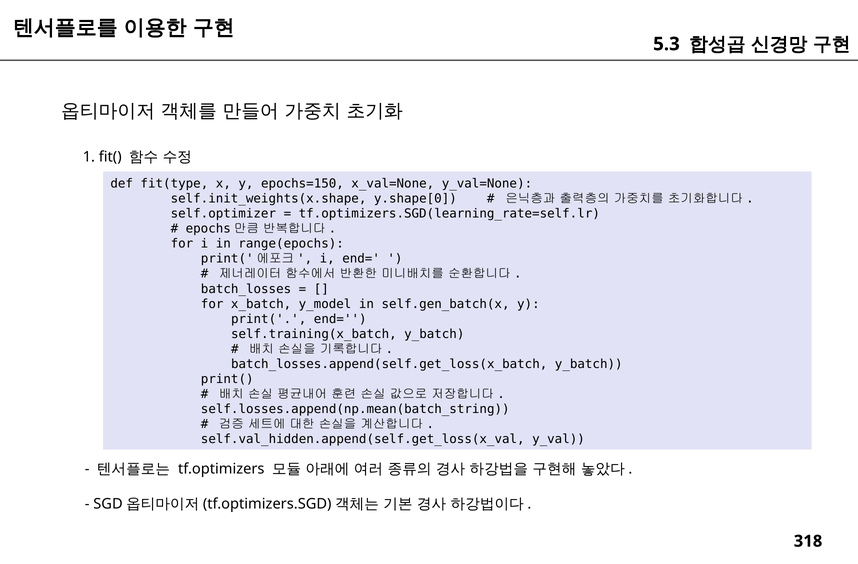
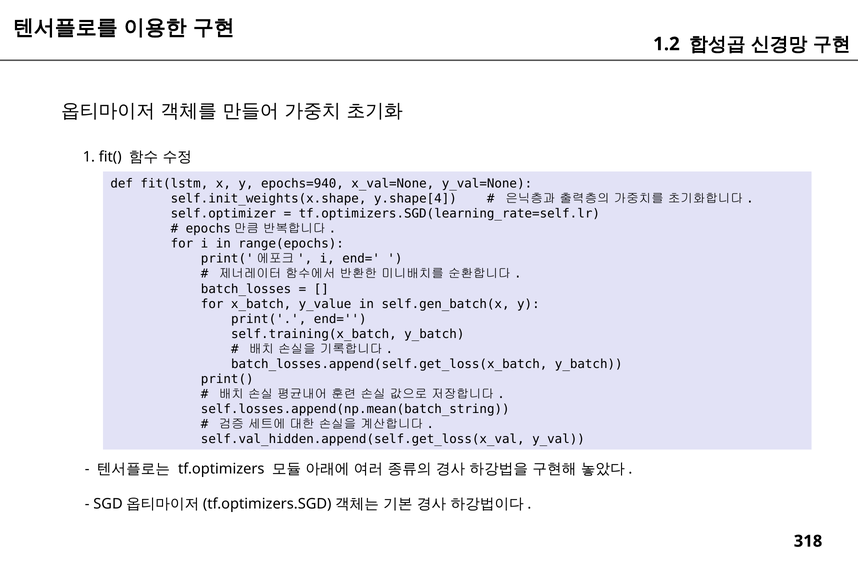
5.3: 5.3 -> 1.2
fit(type: fit(type -> fit(lstm
epochs=150: epochs=150 -> epochs=940
y.shape[0: y.shape[0 -> y.shape[4
y_model: y_model -> y_value
